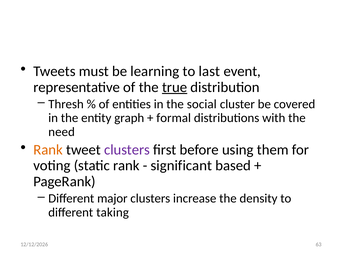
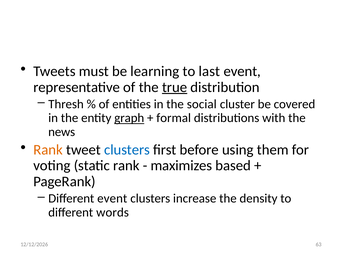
graph underline: none -> present
need: need -> news
clusters at (127, 150) colour: purple -> blue
significant: significant -> maximizes
Different major: major -> event
taking: taking -> words
